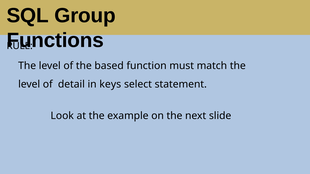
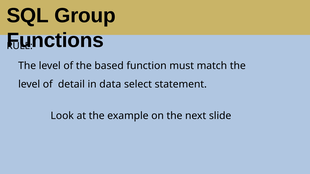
keys: keys -> data
